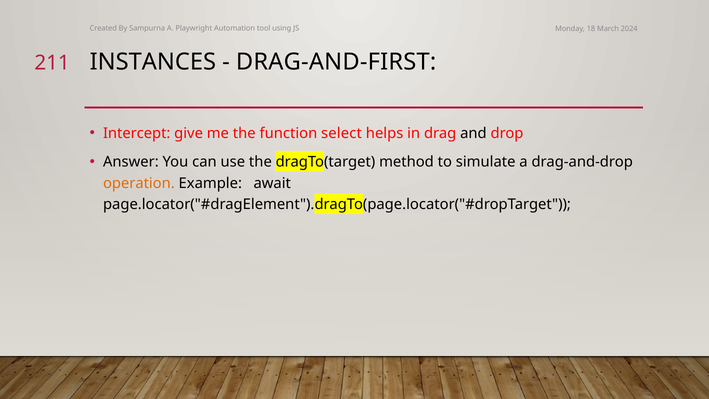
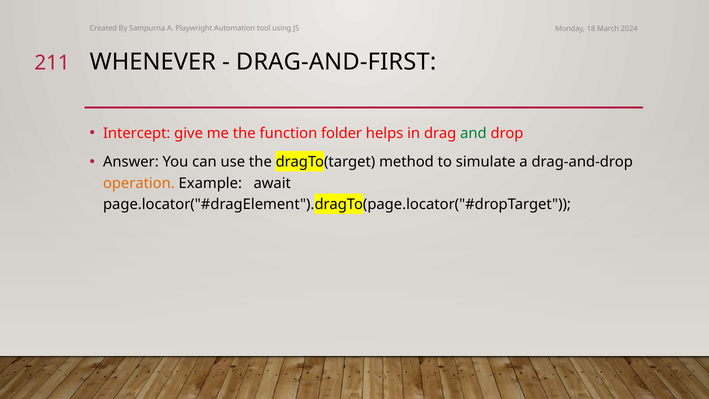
INSTANCES: INSTANCES -> WHENEVER
select: select -> folder
and colour: black -> green
